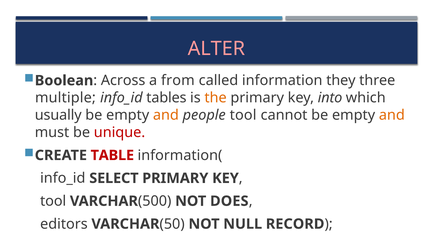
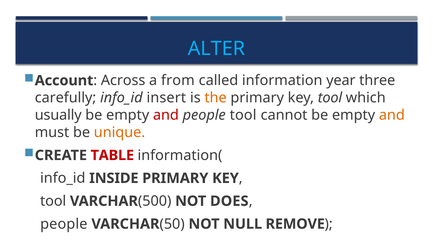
ALTER colour: pink -> light blue
Boolean: Boolean -> Account
they: they -> year
multiple: multiple -> carefully
tables: tables -> insert
key into: into -> tool
and at (166, 115) colour: orange -> red
unique colour: red -> orange
SELECT: SELECT -> INSIDE
editors at (64, 224): editors -> people
RECORD: RECORD -> REMOVE
